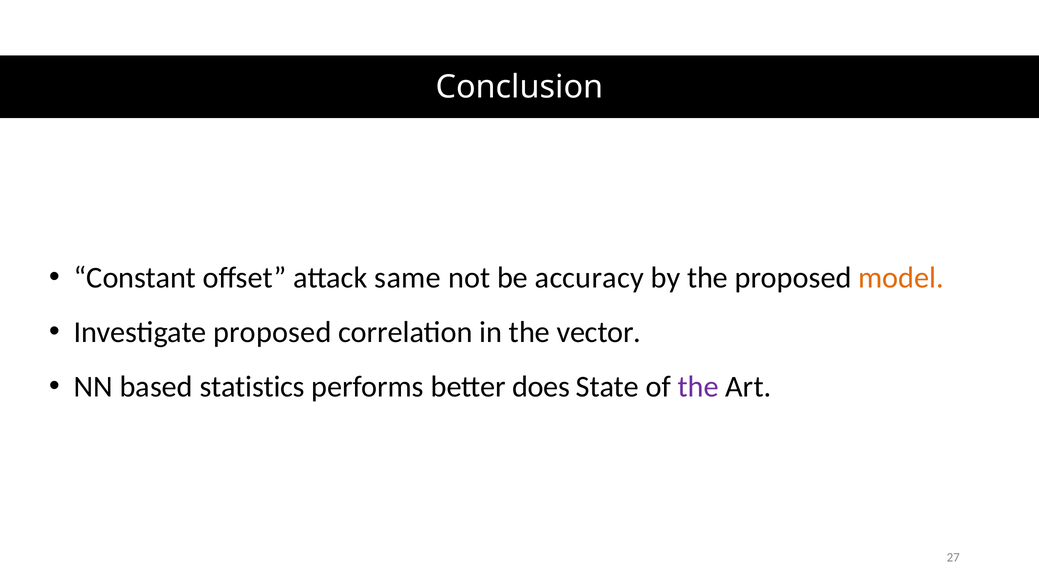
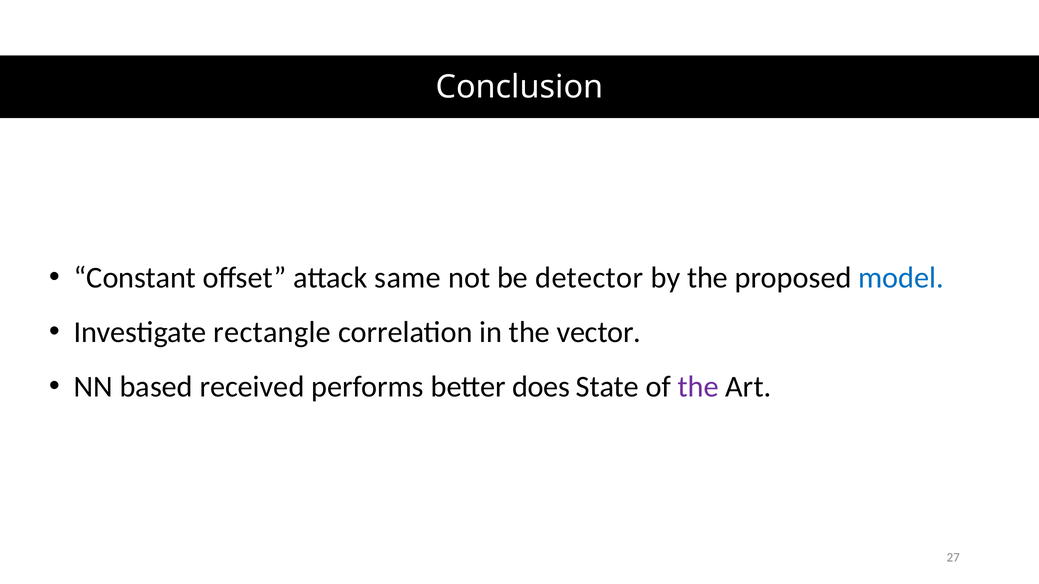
accuracy: accuracy -> detector
model colour: orange -> blue
Investigate proposed: proposed -> rectangle
statistics: statistics -> received
